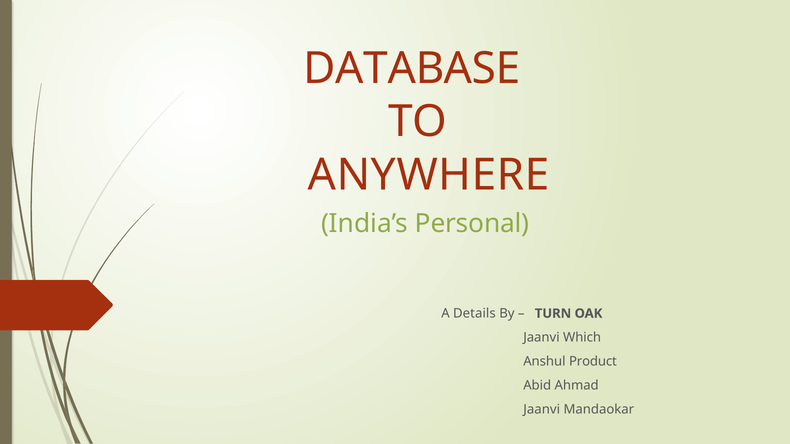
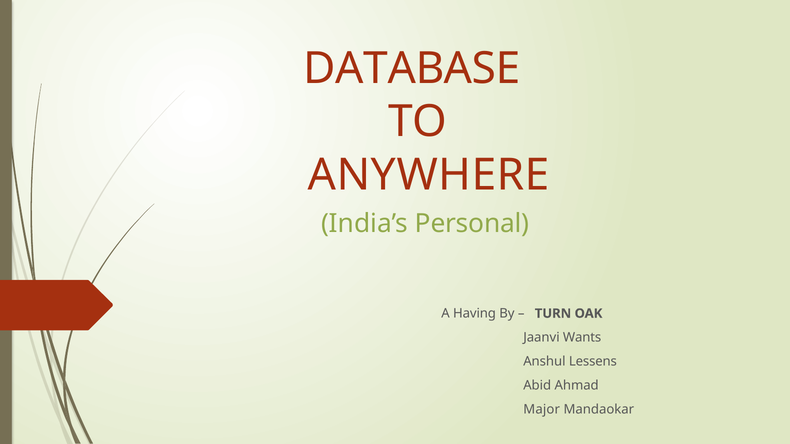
Details: Details -> Having
Which: Which -> Wants
Product: Product -> Lessens
Jaanvi at (542, 410): Jaanvi -> Major
